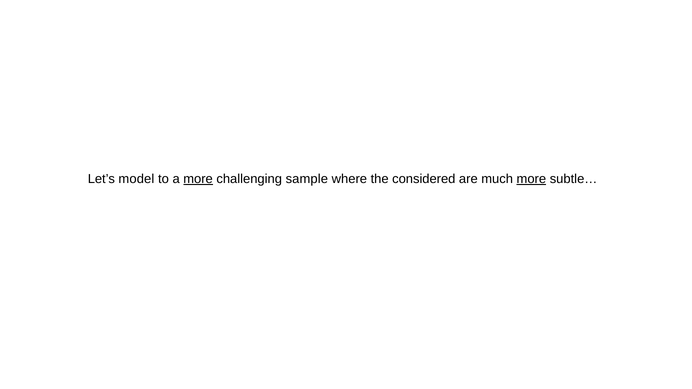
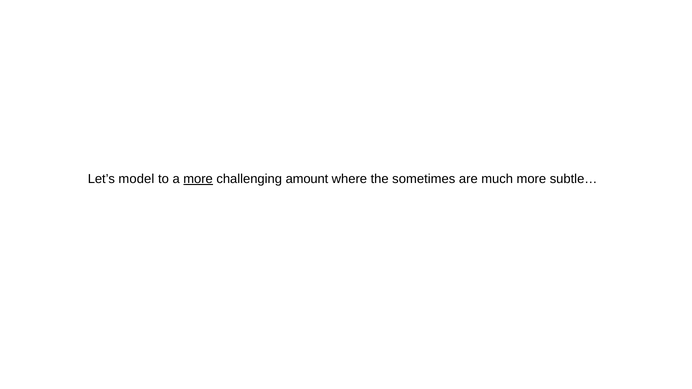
sample: sample -> amount
considered: considered -> sometimes
more at (531, 179) underline: present -> none
